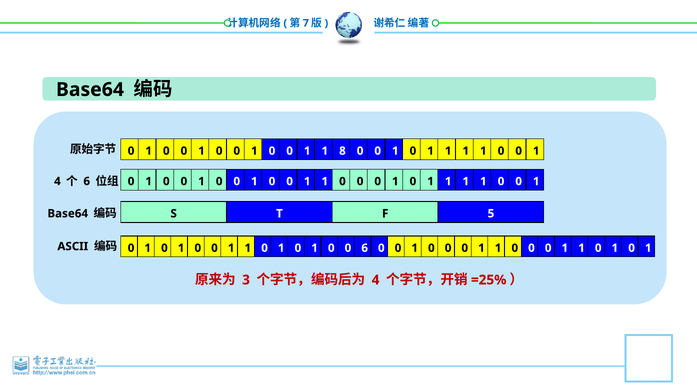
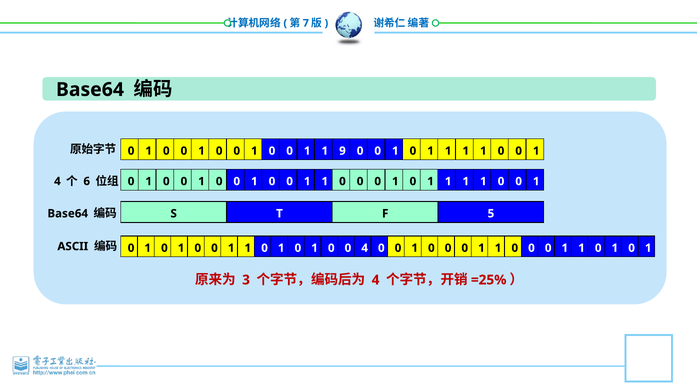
8: 8 -> 9
0 6: 6 -> 4
